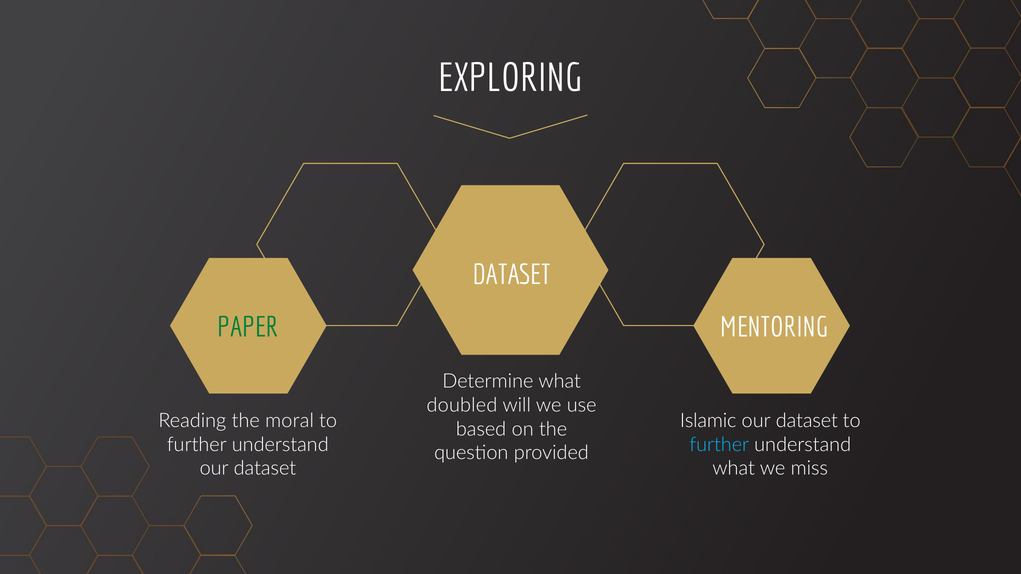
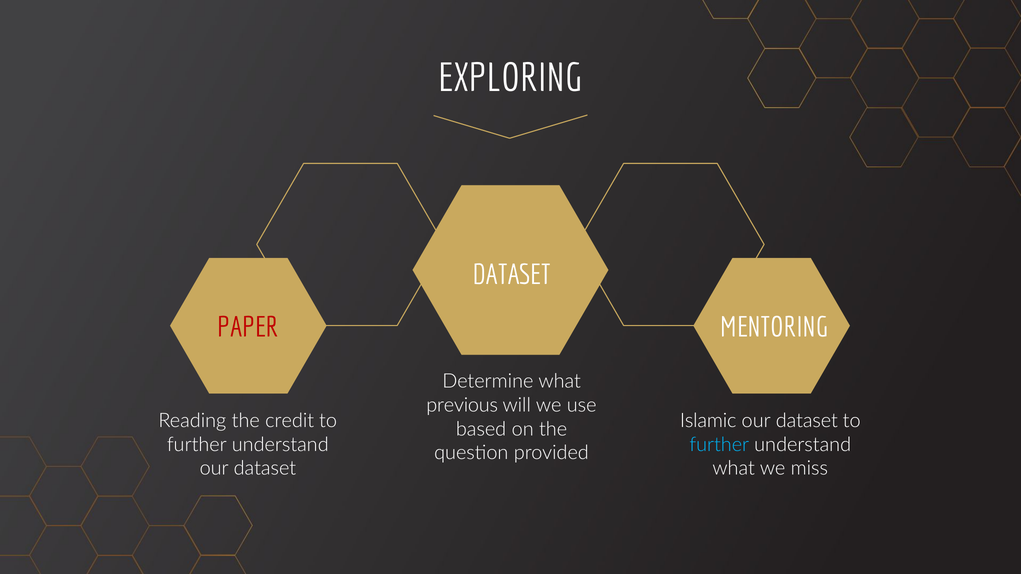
PAPER colour: green -> red
doubled: doubled -> previous
moral: moral -> credit
